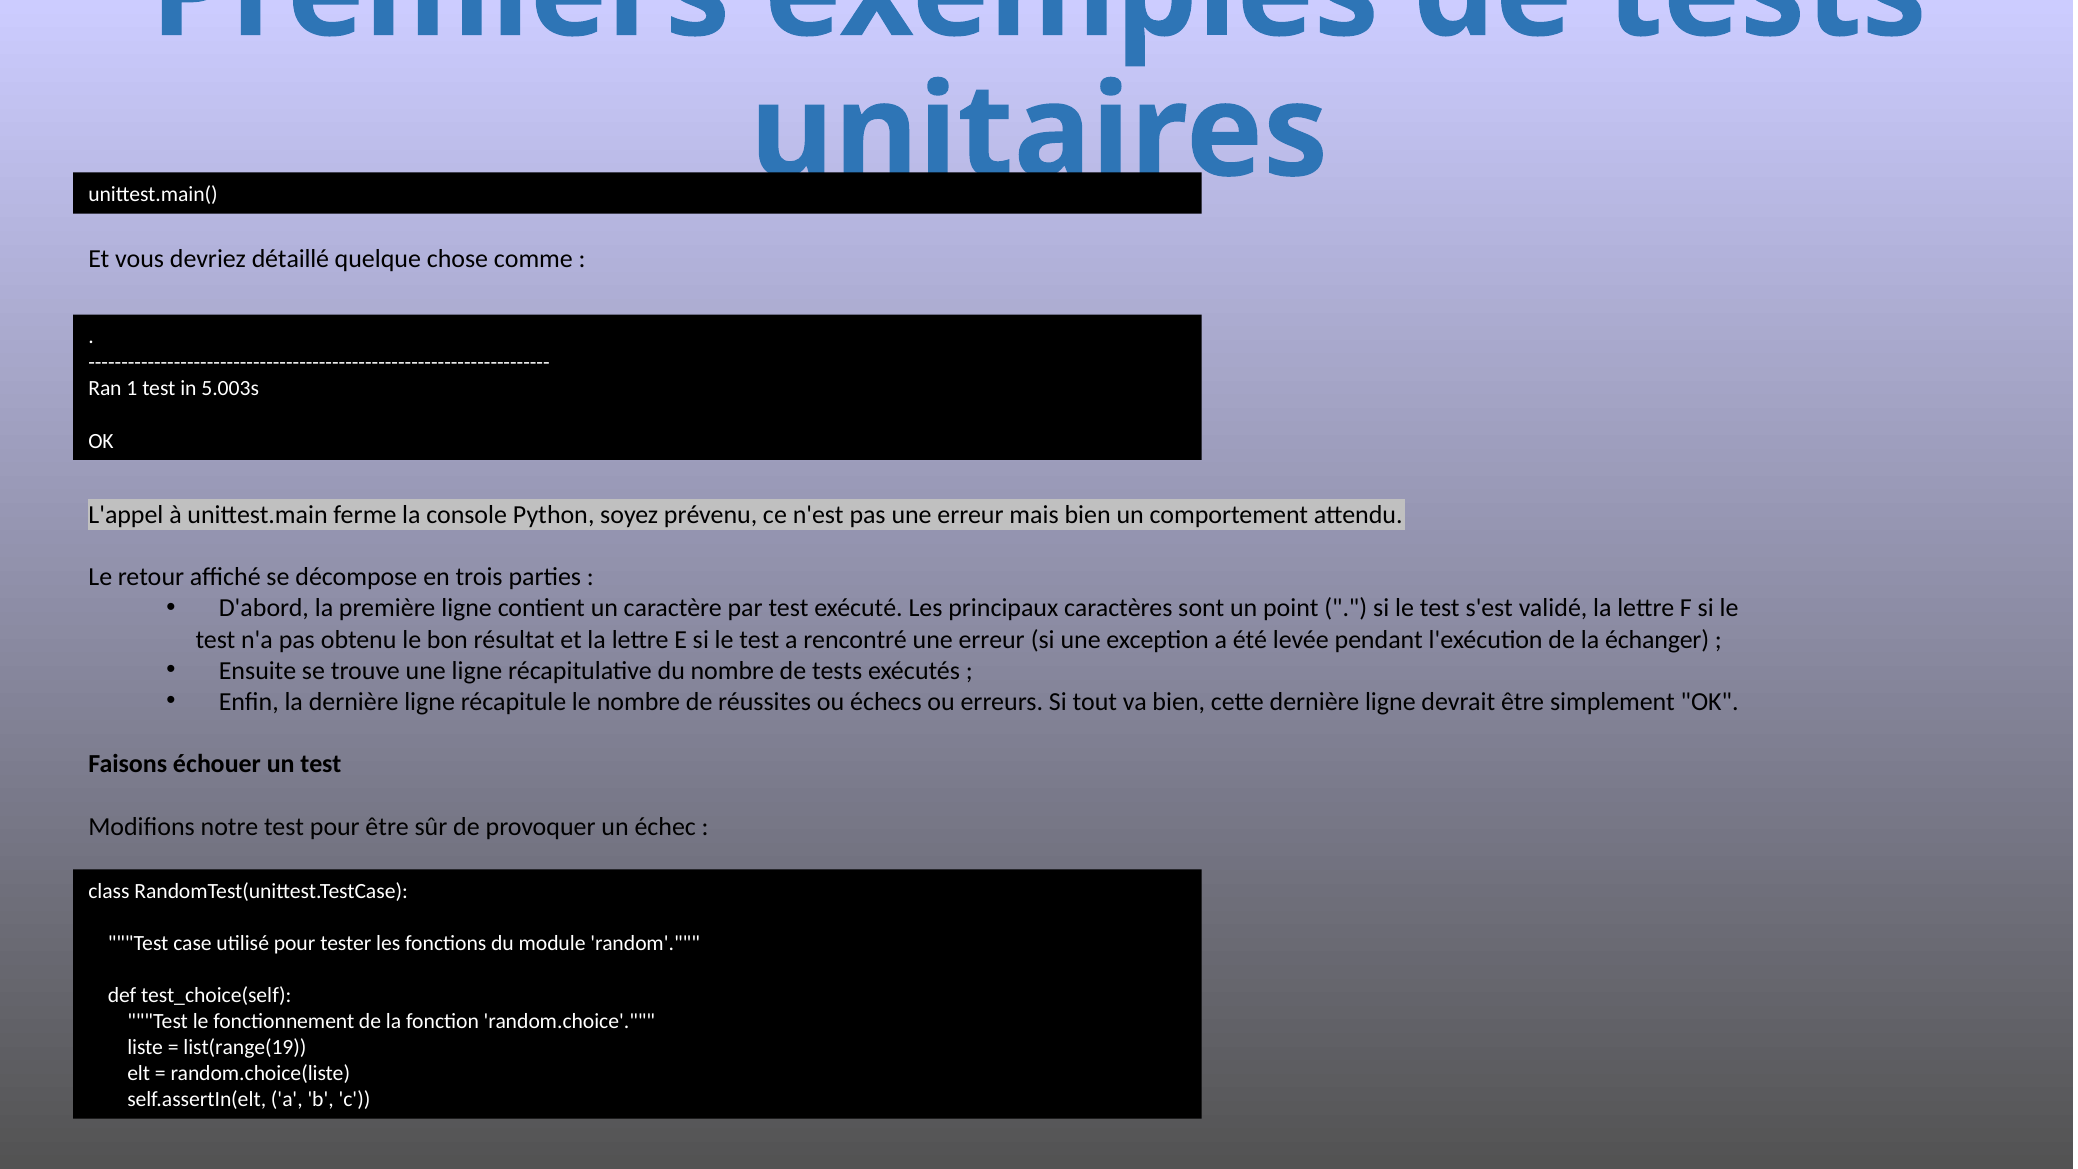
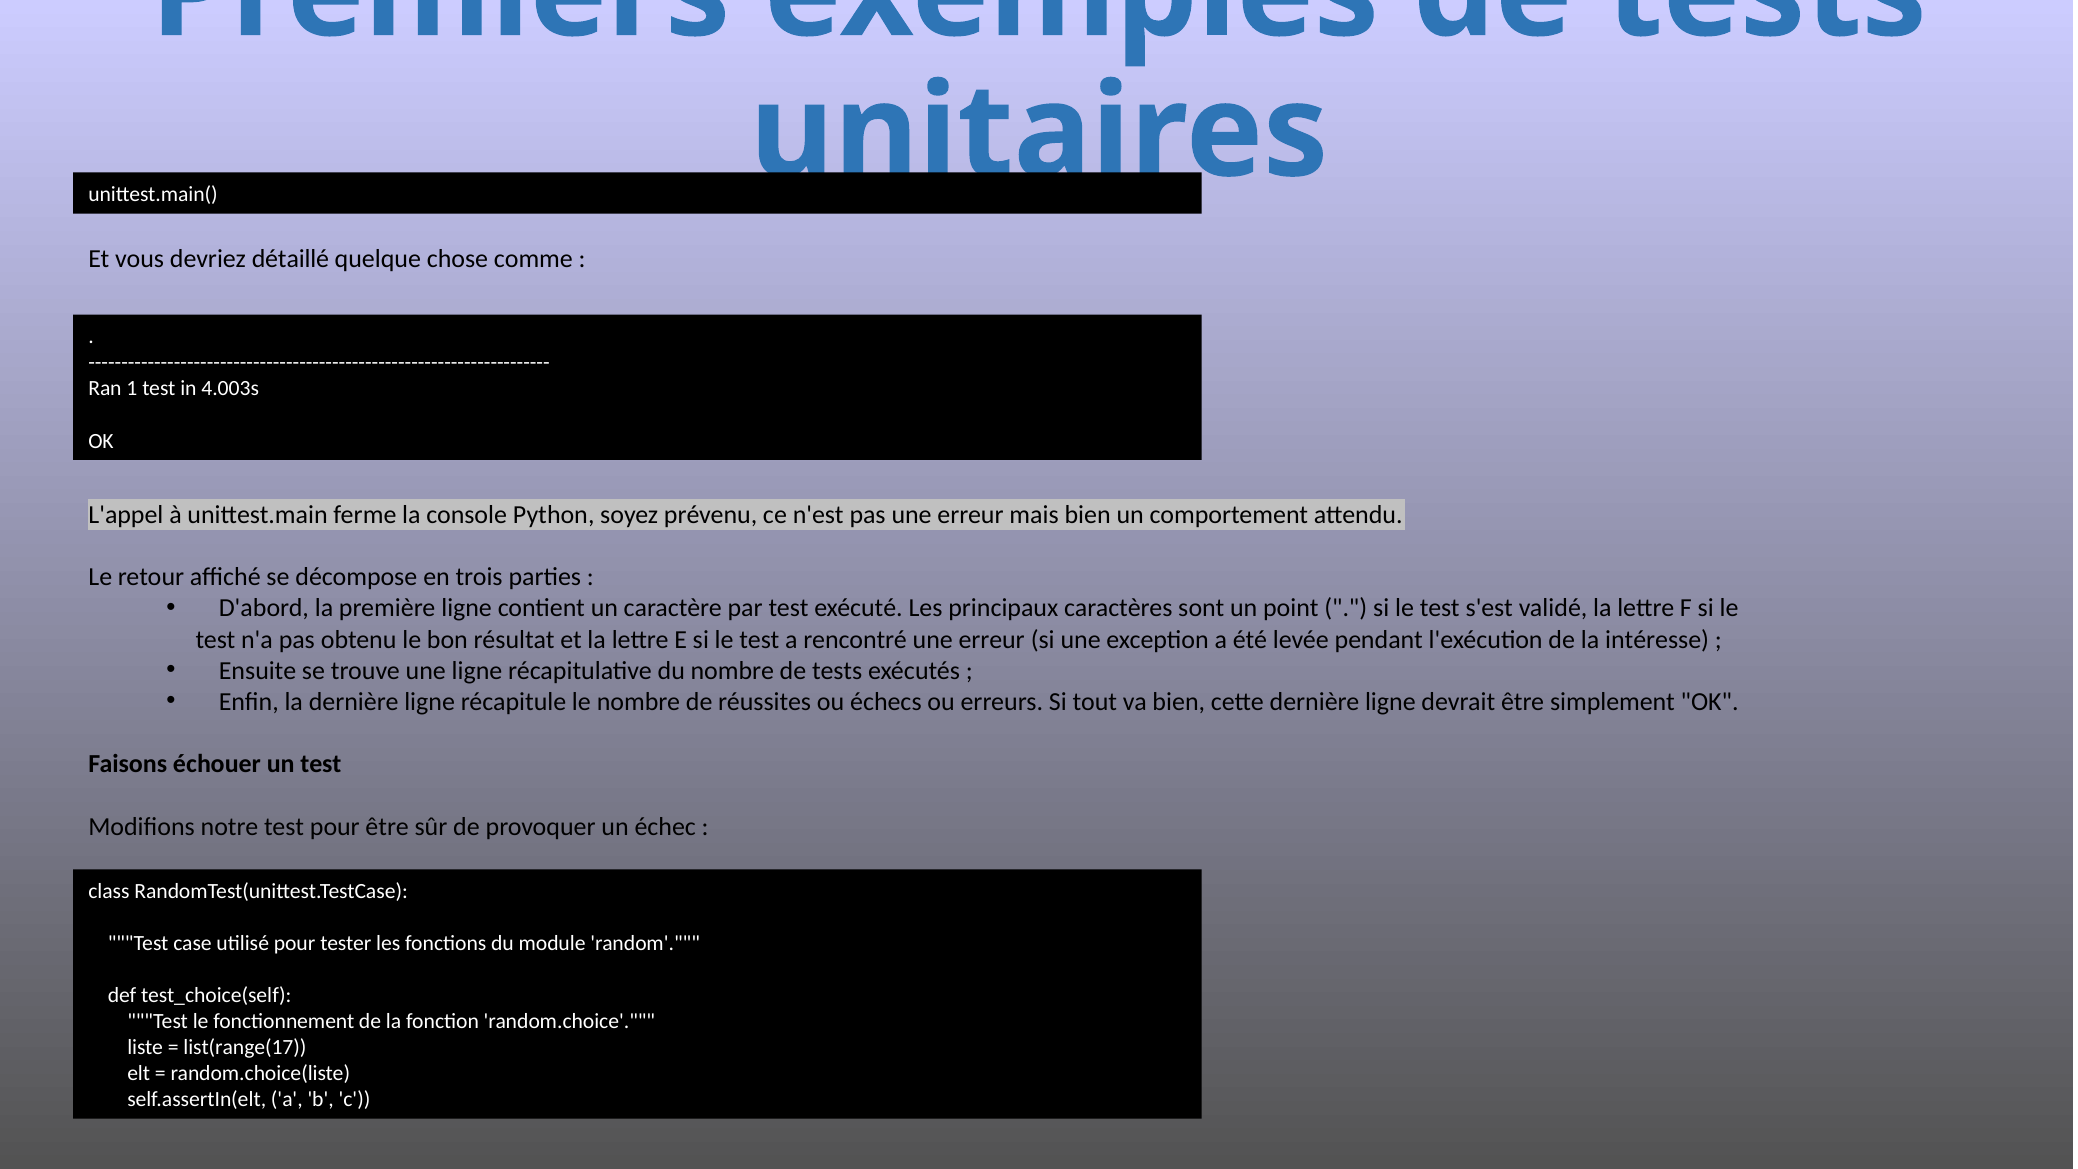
5.003s: 5.003s -> 4.003s
échanger: échanger -> intéresse
list(range(19: list(range(19 -> list(range(17
